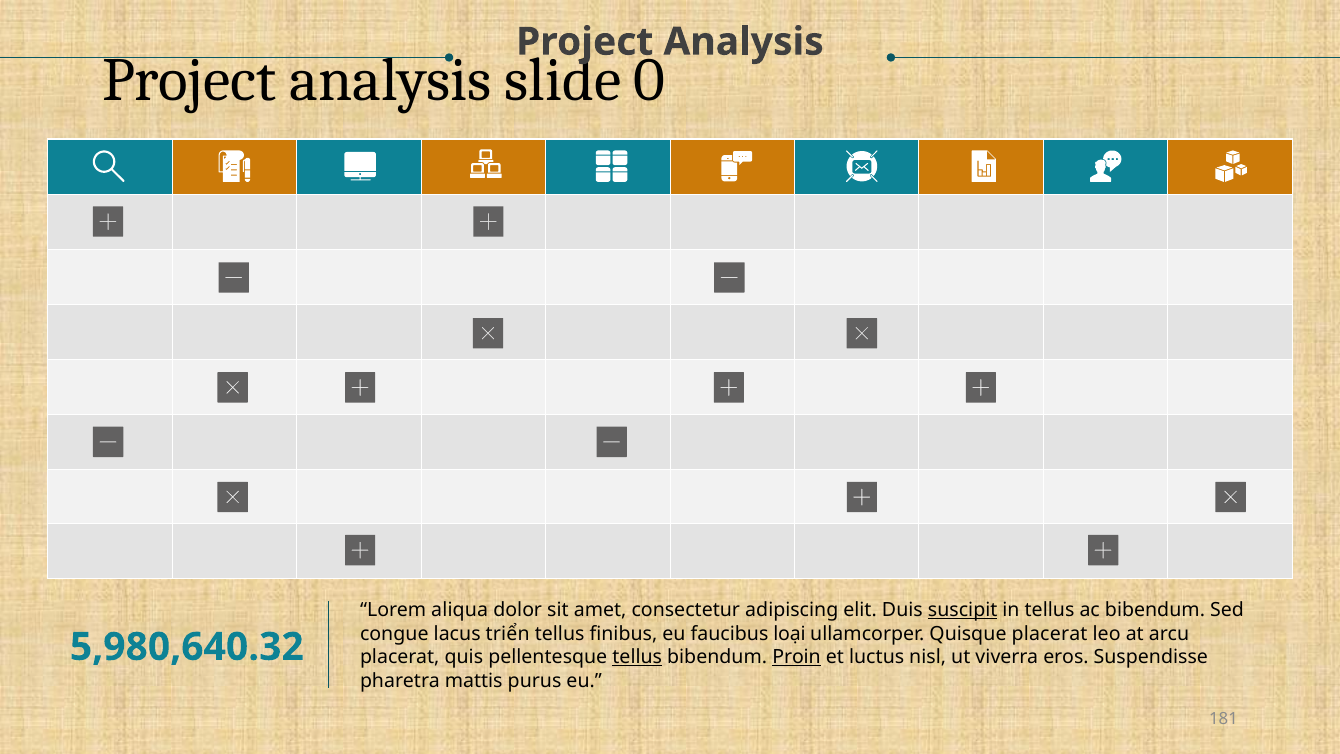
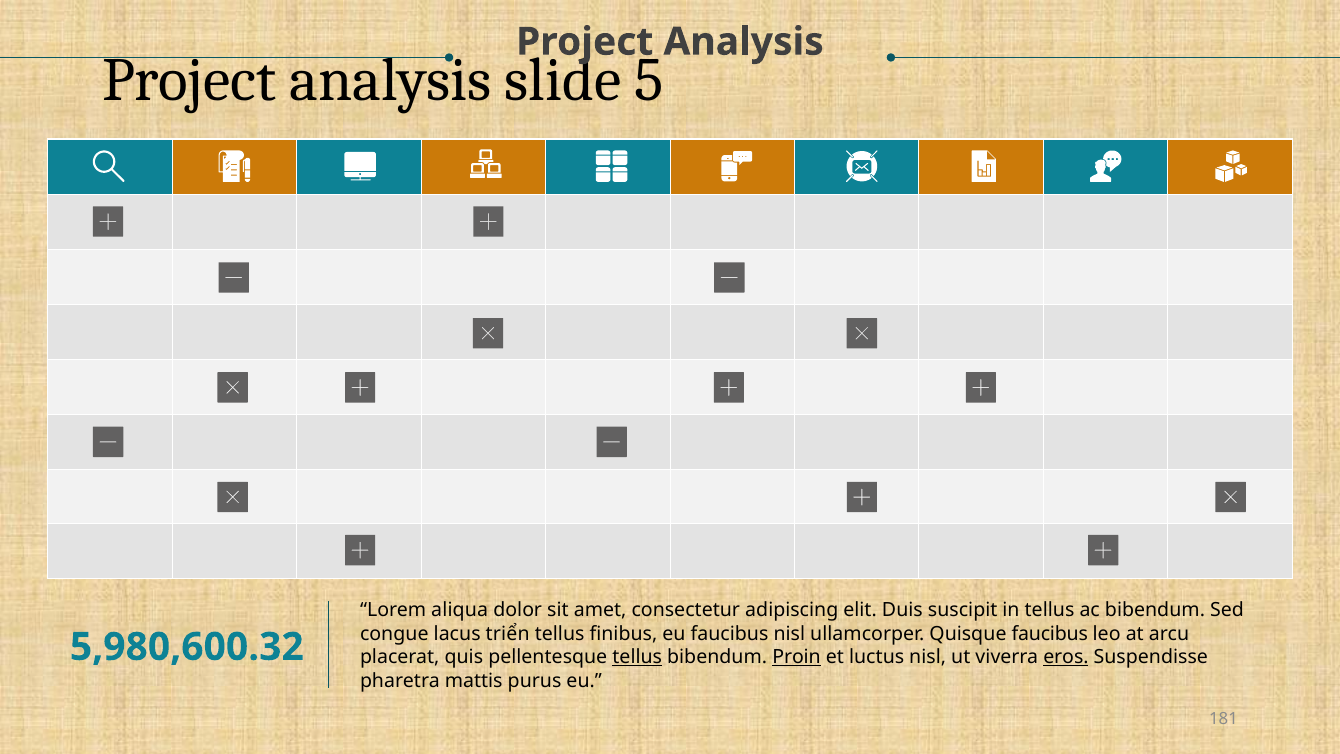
0: 0 -> 5
suscipit underline: present -> none
faucibus loại: loại -> nisl
Quisque placerat: placerat -> faucibus
5,980,640.32: 5,980,640.32 -> 5,980,600.32
eros underline: none -> present
